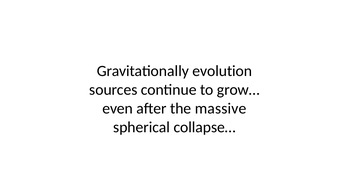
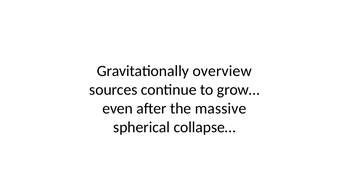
evolution: evolution -> overview
